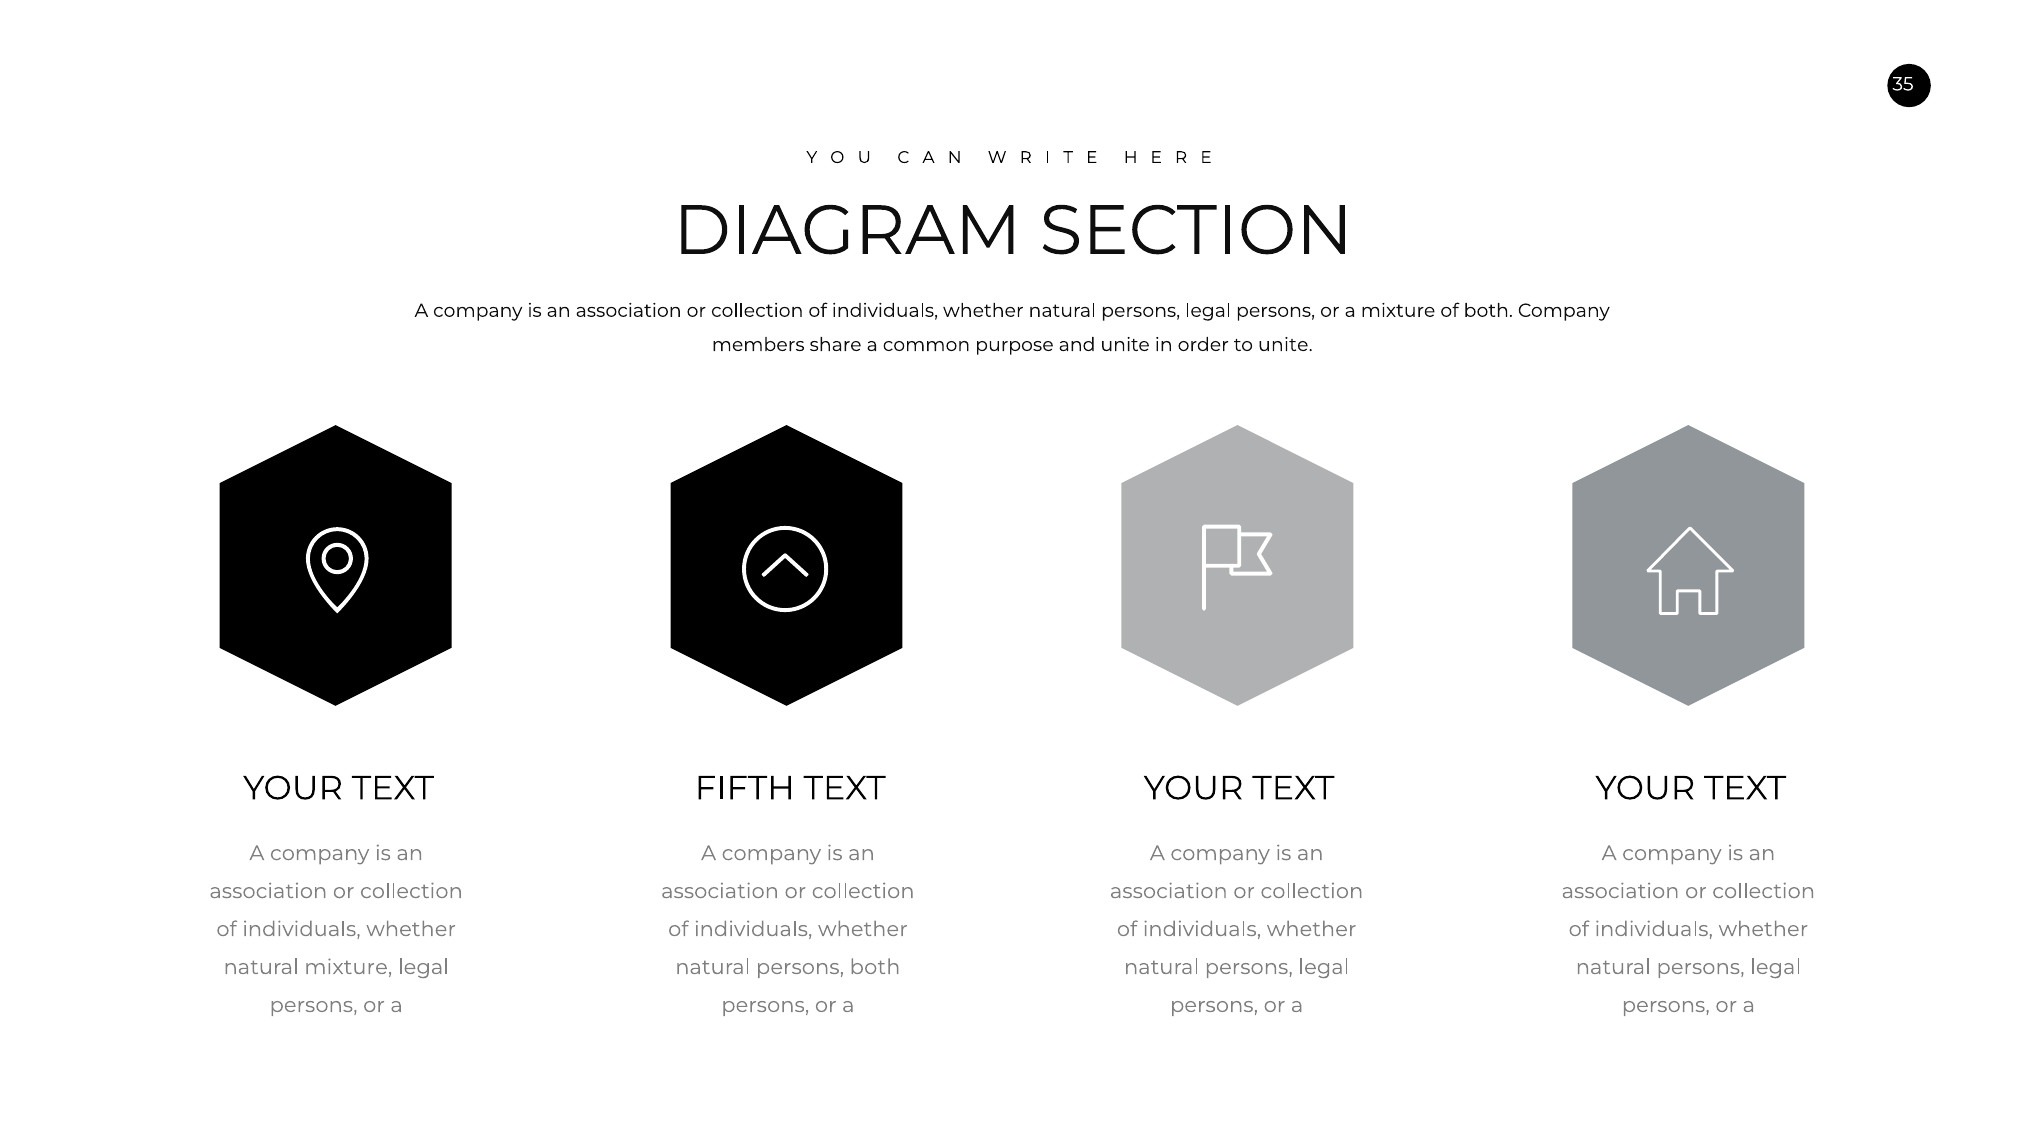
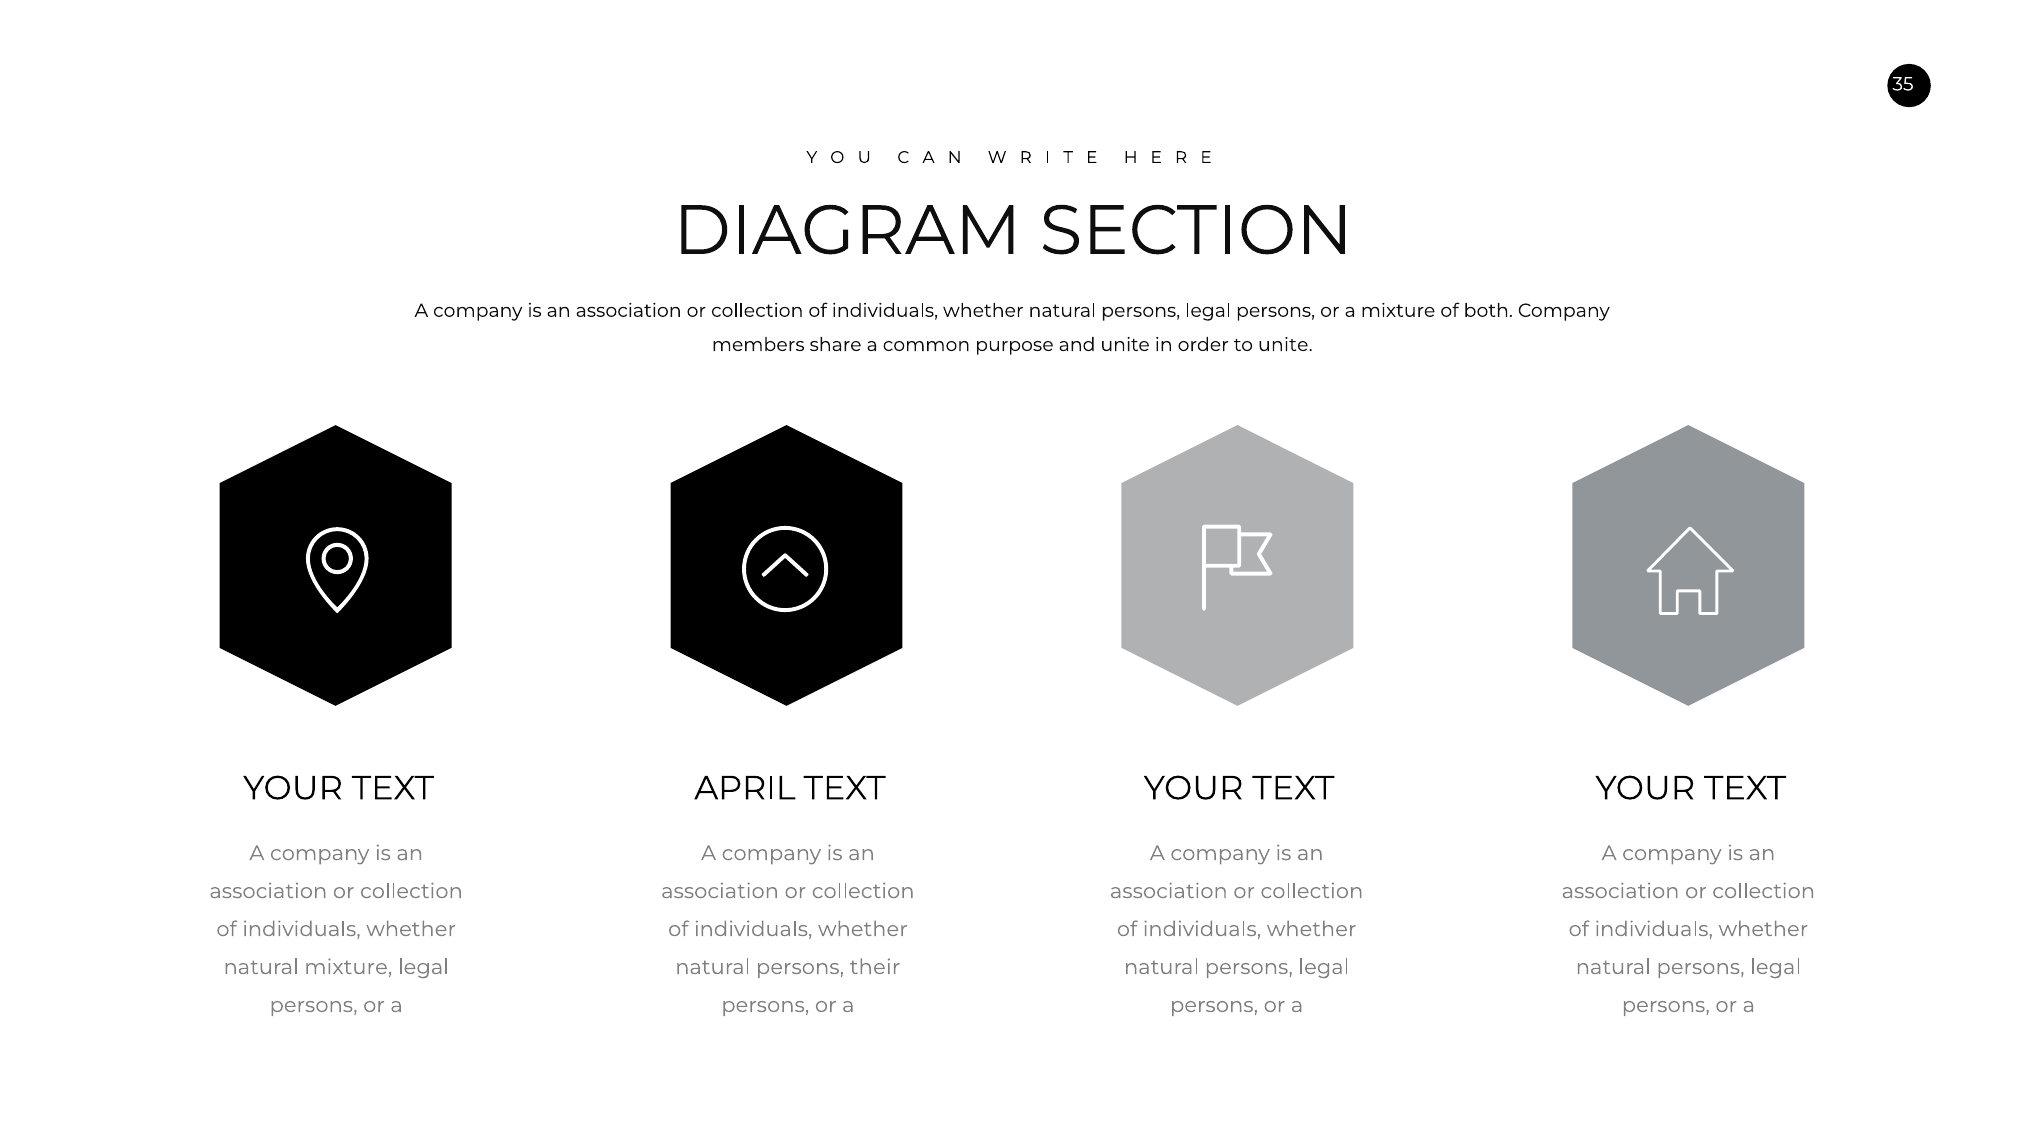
FIFTH: FIFTH -> APRIL
persons both: both -> their
